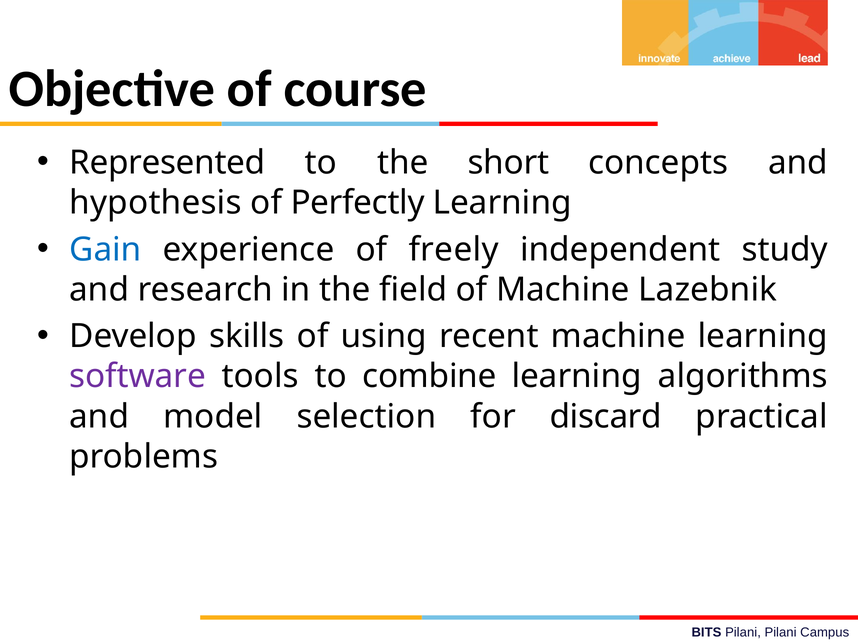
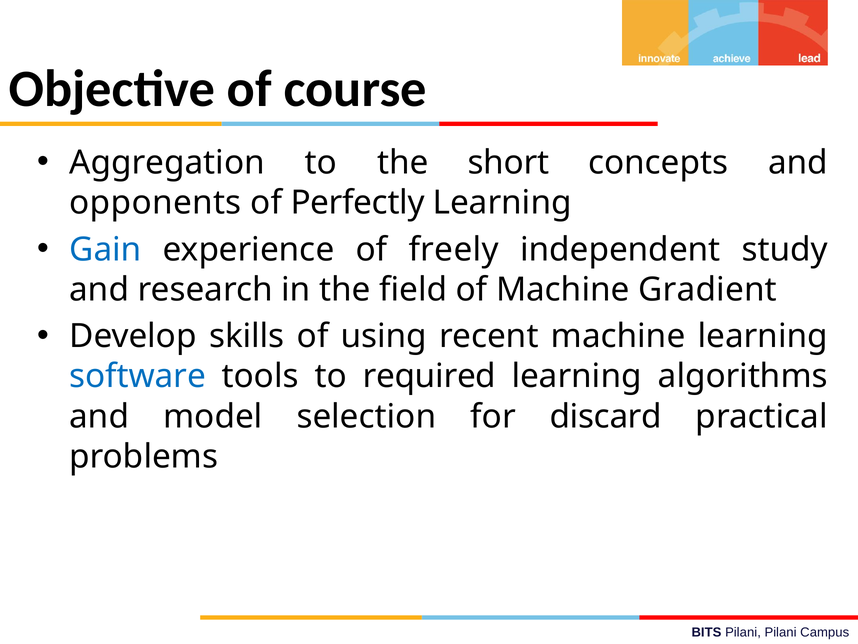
Represented: Represented -> Aggregation
hypothesis: hypothesis -> opponents
Lazebnik: Lazebnik -> Gradient
software colour: purple -> blue
combine: combine -> required
